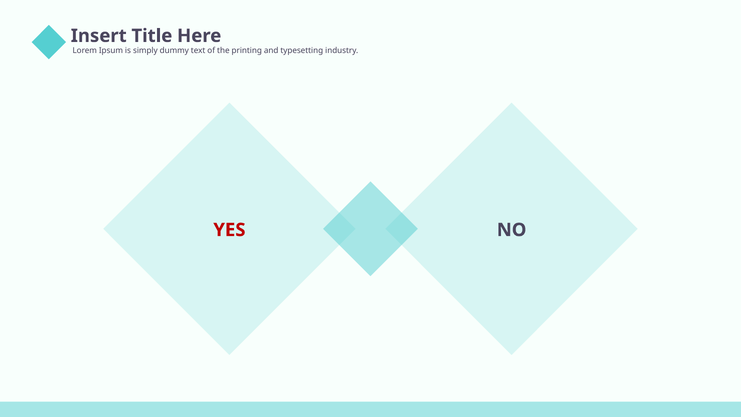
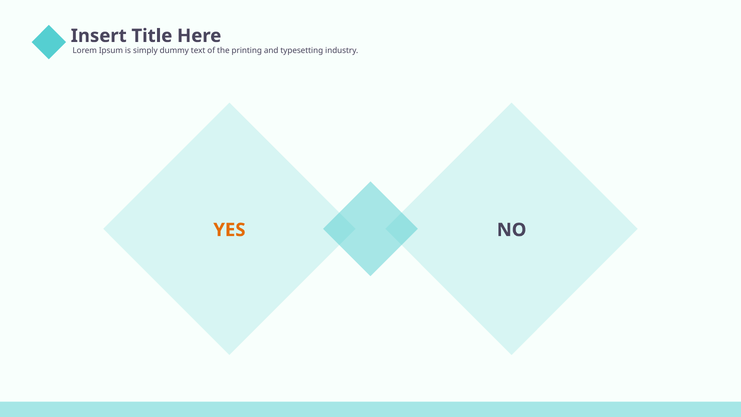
YES colour: red -> orange
